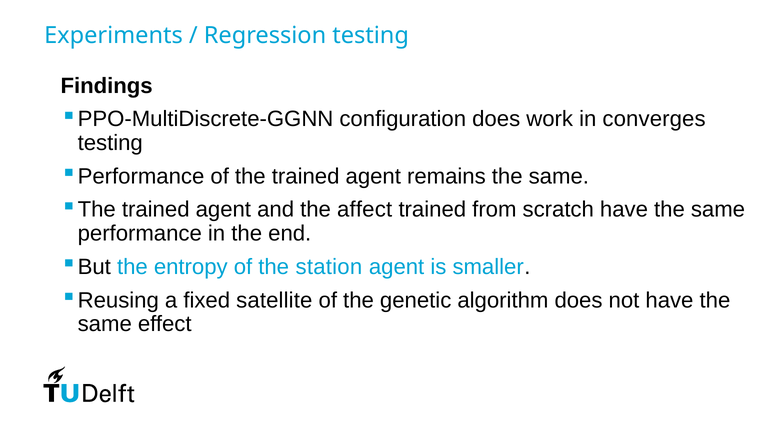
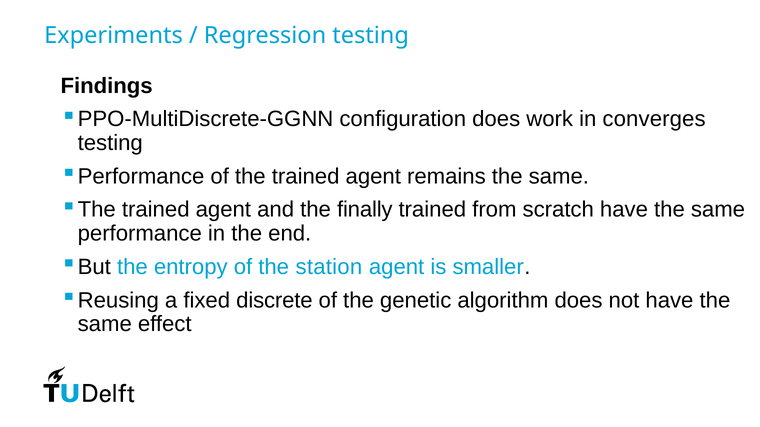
affect: affect -> finally
satellite: satellite -> discrete
